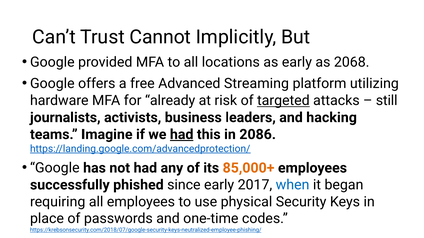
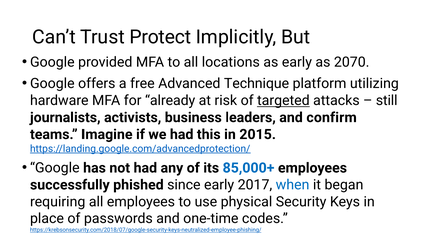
Cannot: Cannot -> Protect
2068: 2068 -> 2070
Streaming: Streaming -> Technique
hacking: hacking -> confirm
had at (182, 135) underline: present -> none
2086: 2086 -> 2015
85,000+ colour: orange -> blue
